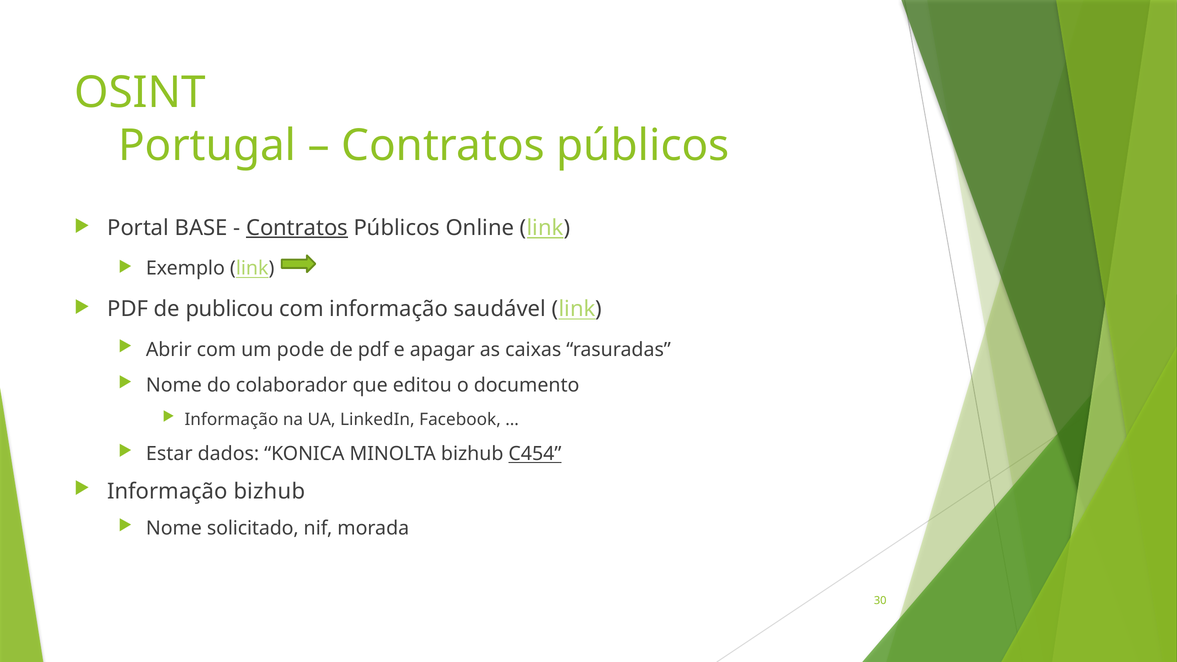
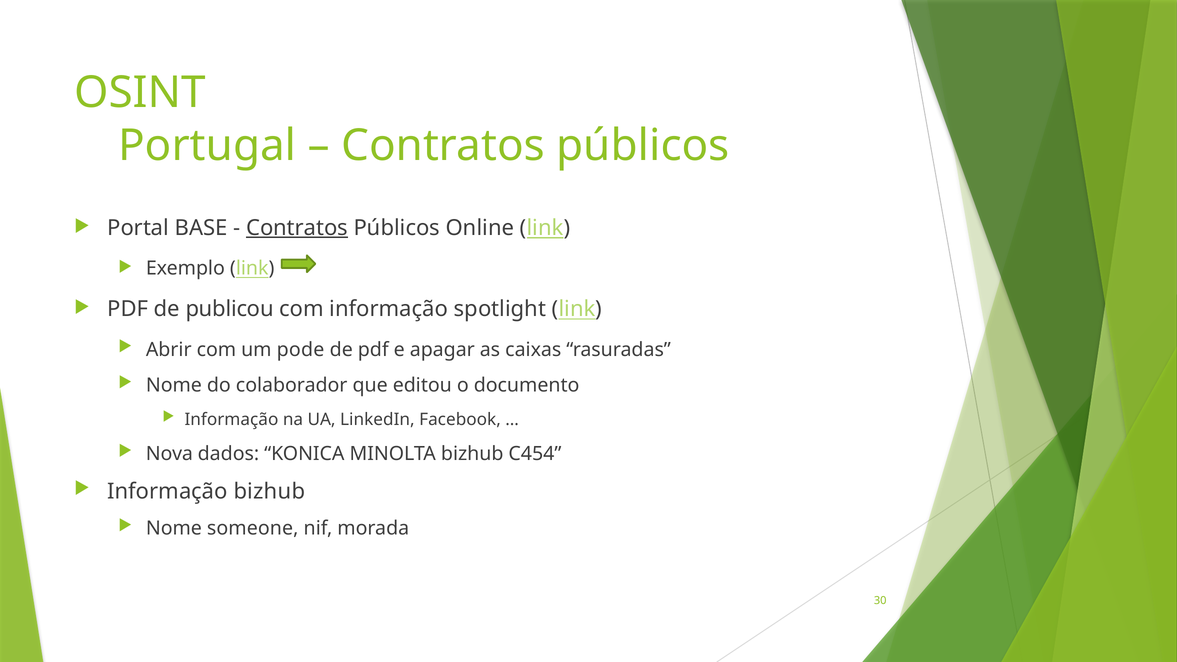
saudável: saudável -> spotlight
Estar: Estar -> Nova
C454 underline: present -> none
solicitado: solicitado -> someone
